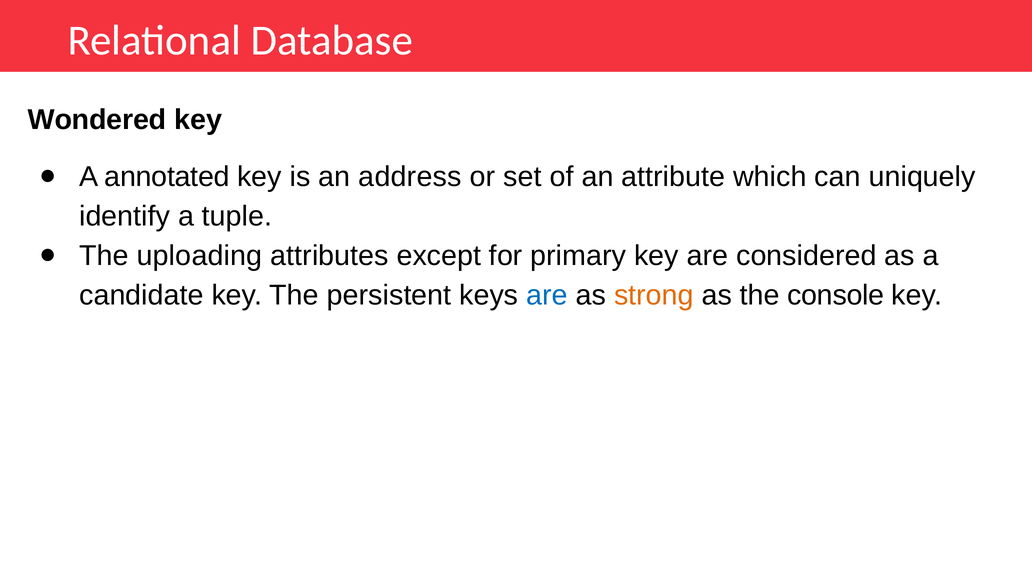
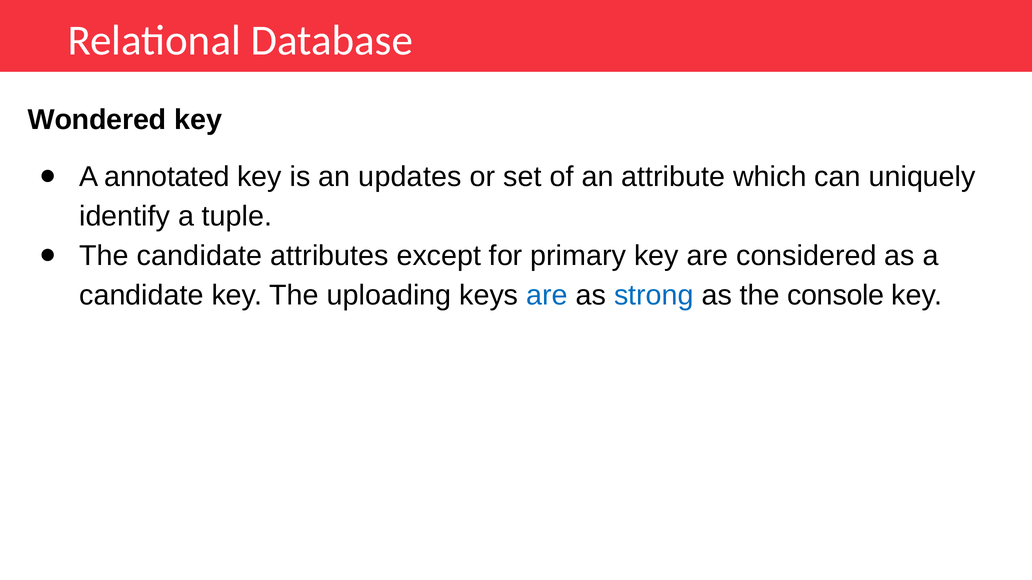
address: address -> updates
The uploading: uploading -> candidate
persistent: persistent -> uploading
strong colour: orange -> blue
